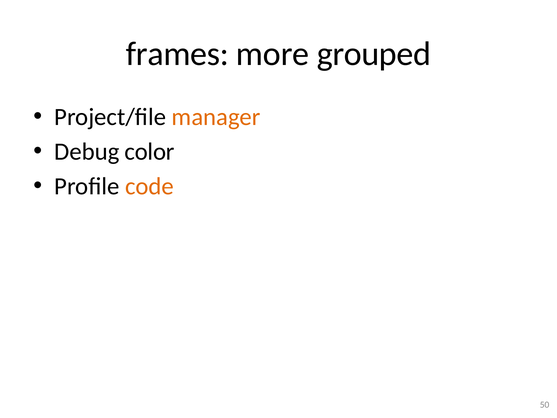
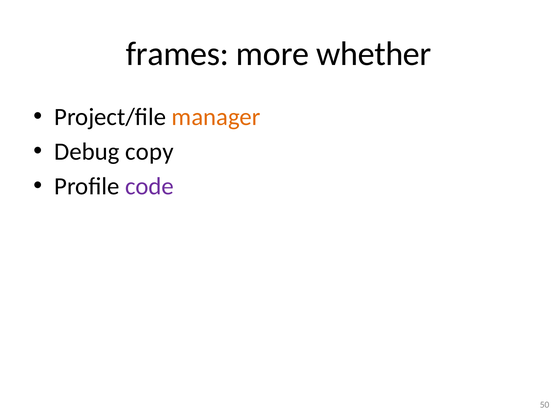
grouped: grouped -> whether
color: color -> copy
code colour: orange -> purple
